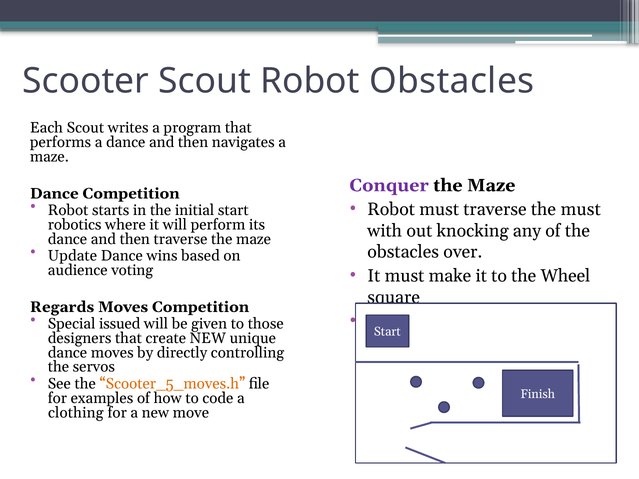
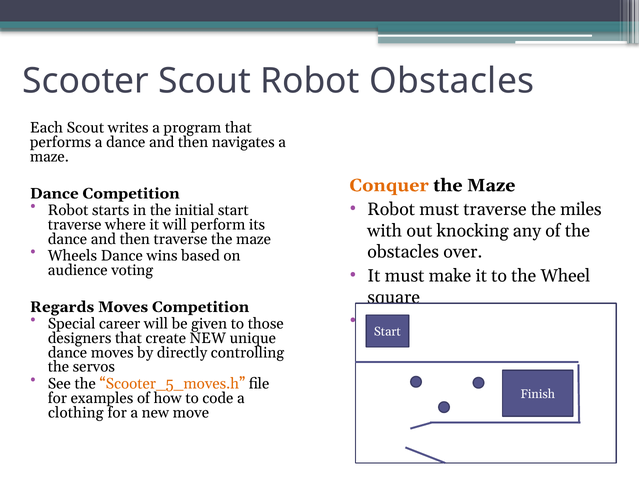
Conquer colour: purple -> orange
the must: must -> miles
robotics at (75, 225): robotics -> traverse
Update: Update -> Wheels
issued: issued -> career
